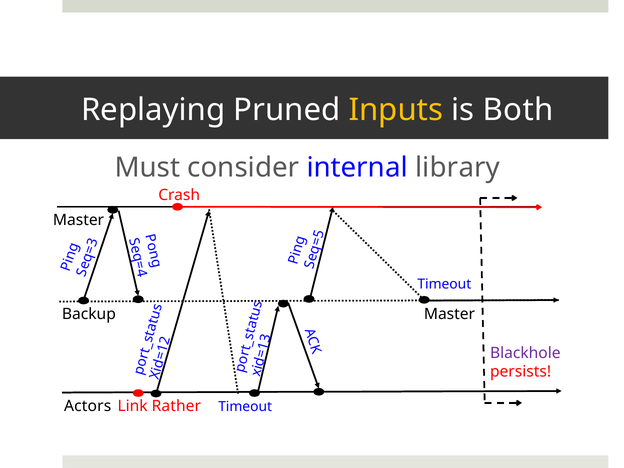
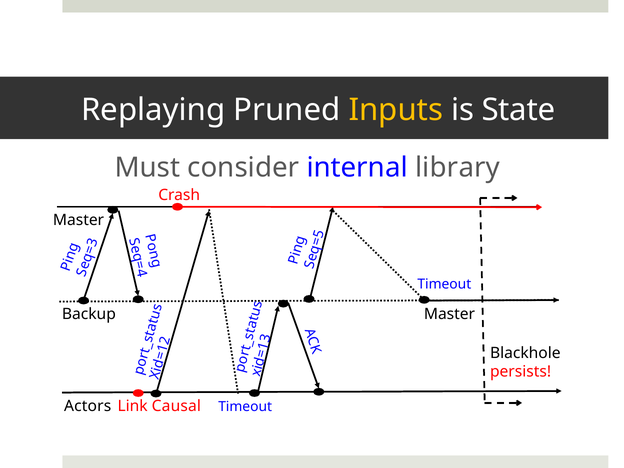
Both: Both -> State
Blackhole colour: purple -> black
Rather: Rather -> Causal
